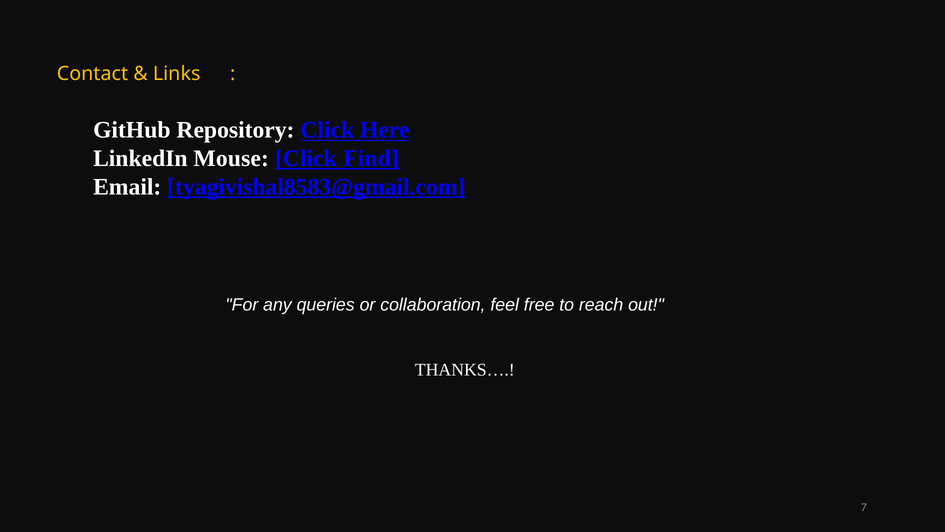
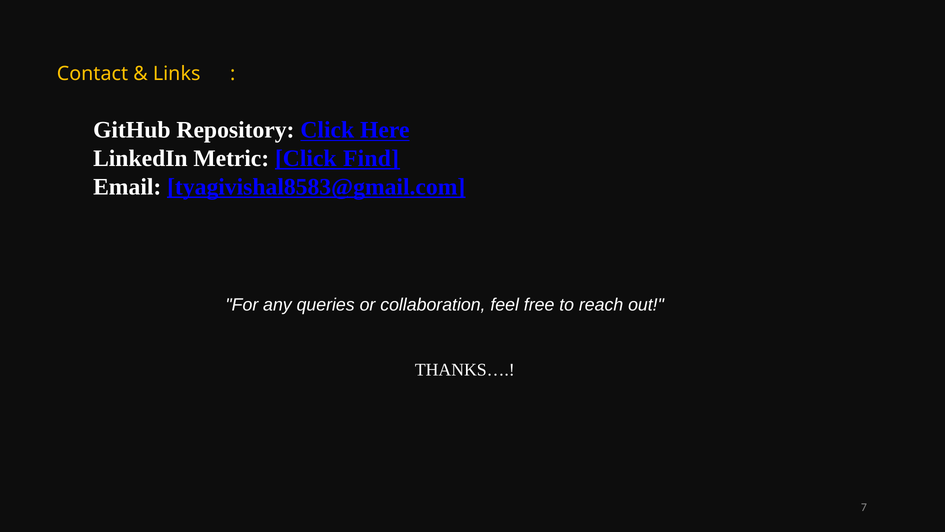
Mouse: Mouse -> Metric
